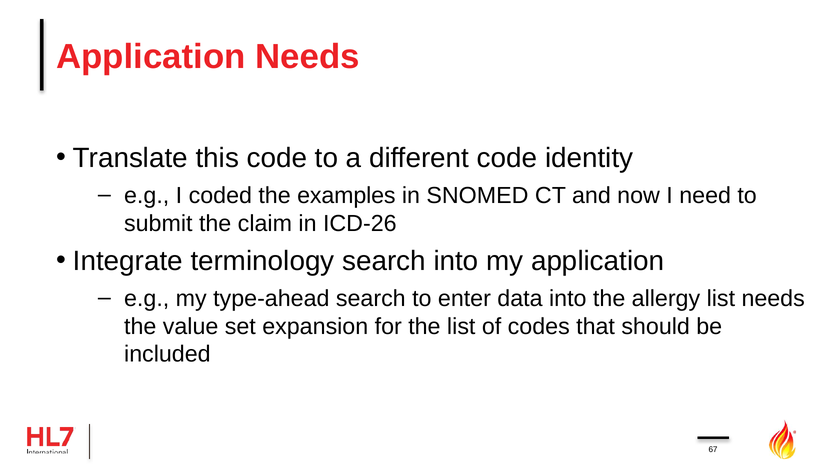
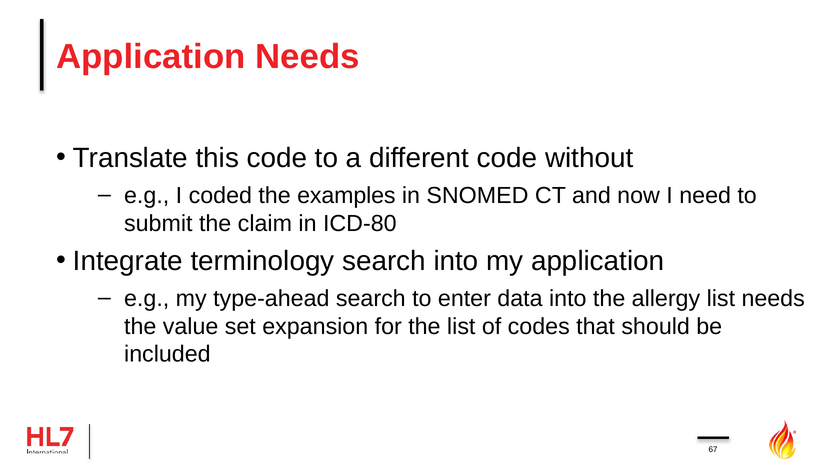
identity: identity -> without
ICD-26: ICD-26 -> ICD-80
